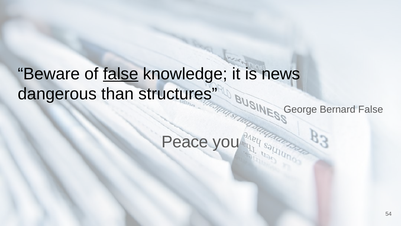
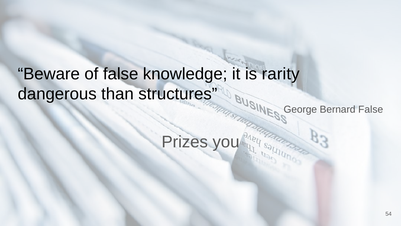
false at (121, 74) underline: present -> none
news: news -> rarity
Peace: Peace -> Prizes
